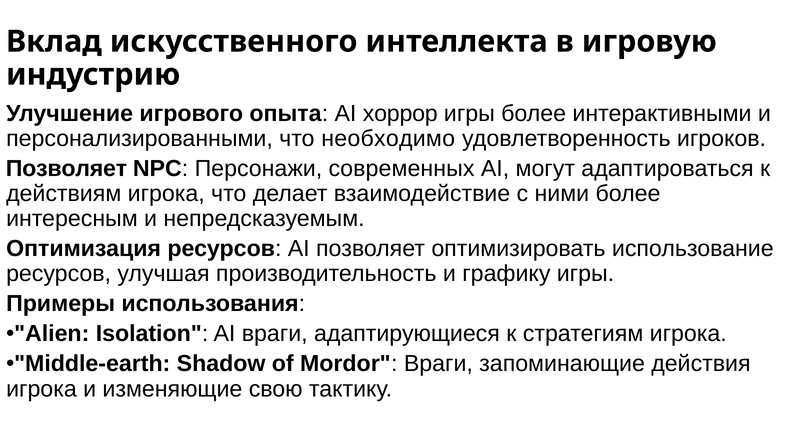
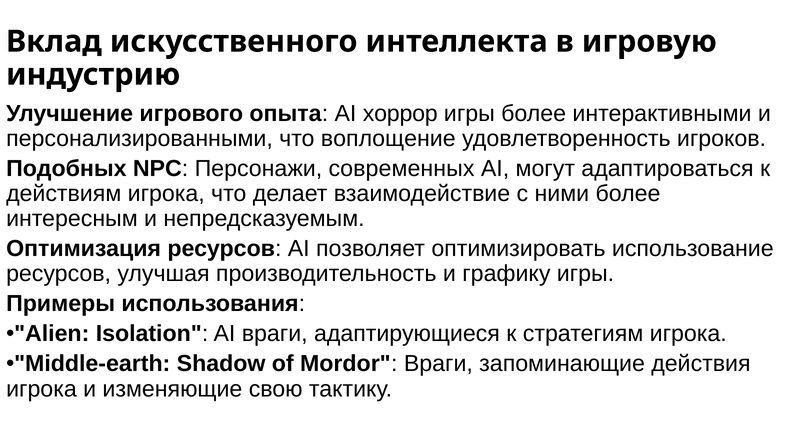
необходимо: необходимо -> воплощение
Позволяет at (66, 169): Позволяет -> Подобных
